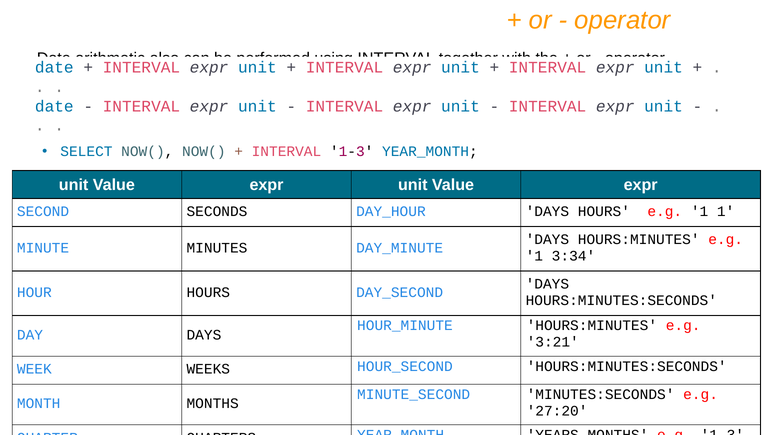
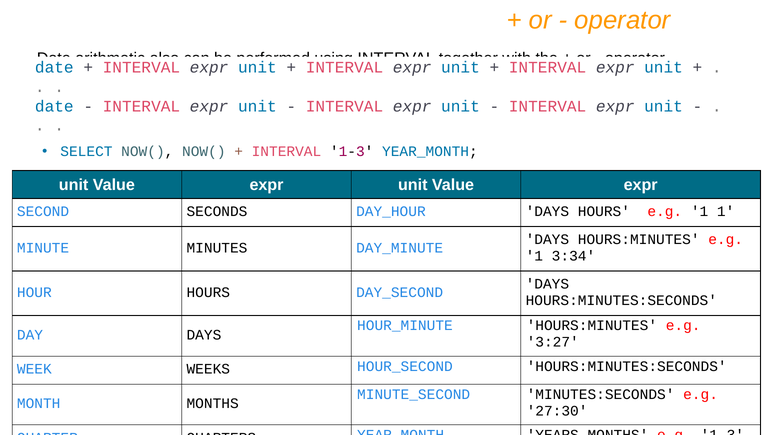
3:21: 3:21 -> 3:27
27:20: 27:20 -> 27:30
